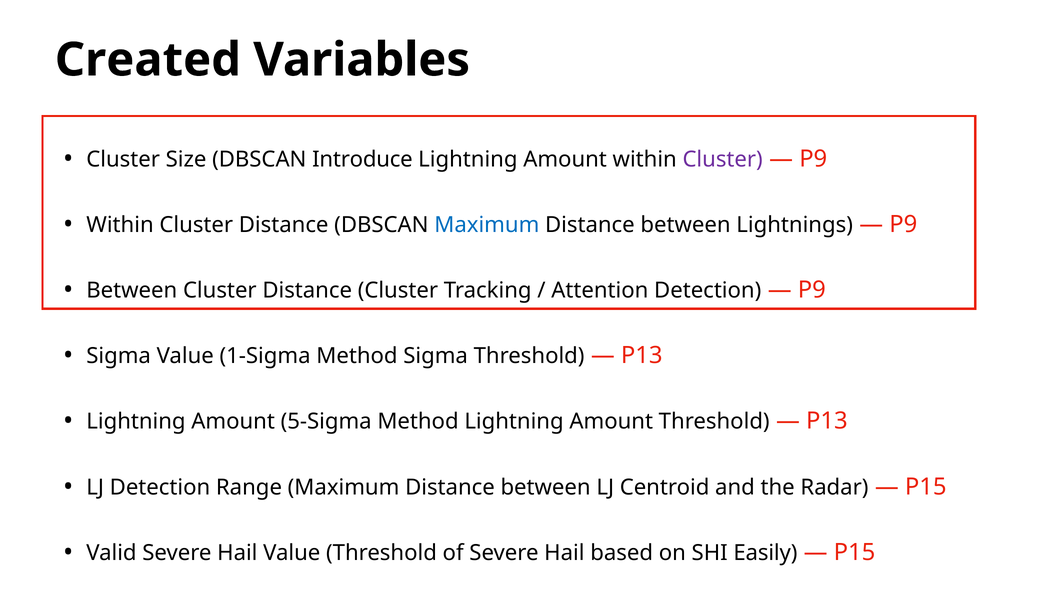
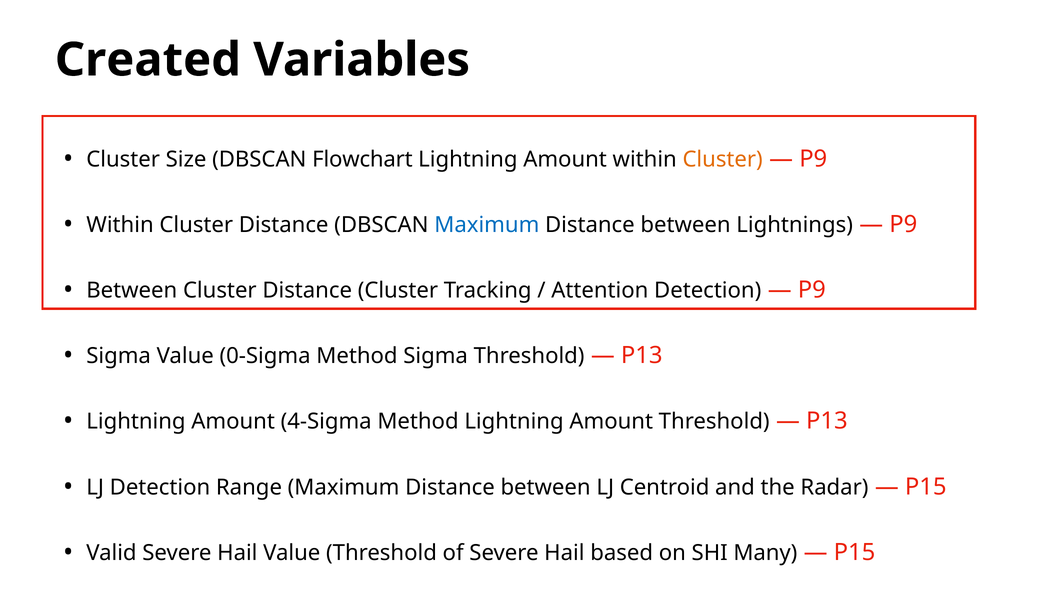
Introduce: Introduce -> Flowchart
Cluster at (723, 160) colour: purple -> orange
1-Sigma: 1-Sigma -> 0-Sigma
5-Sigma: 5-Sigma -> 4-Sigma
Easily: Easily -> Many
